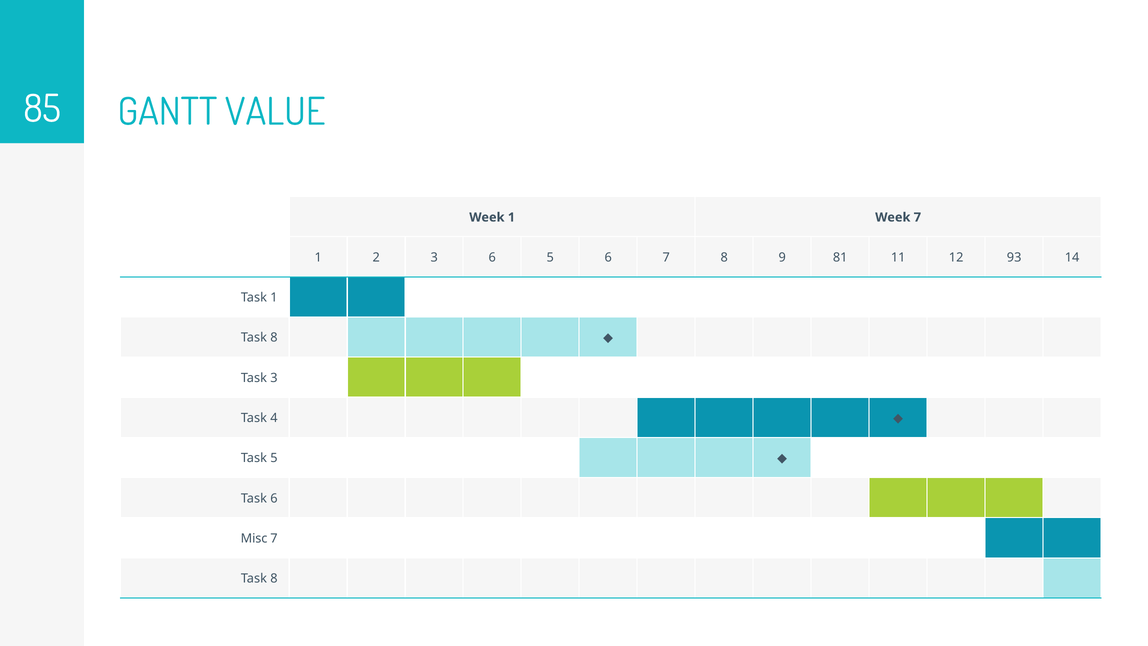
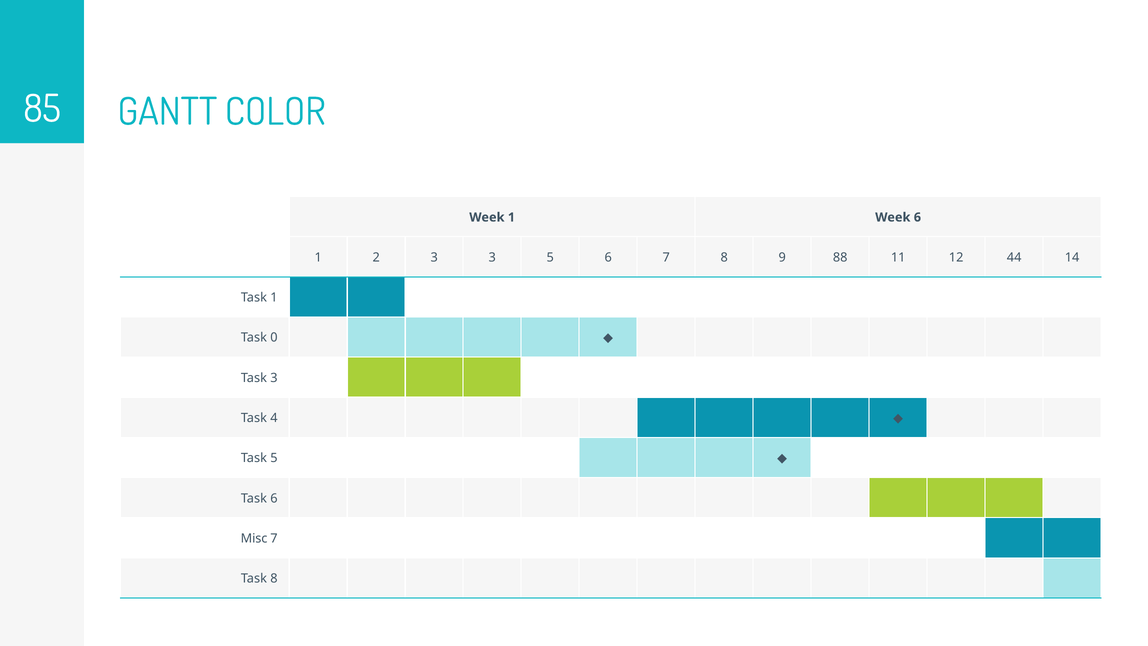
VALUE: VALUE -> COLOR
Week 7: 7 -> 6
3 6: 6 -> 3
81: 81 -> 88
93: 93 -> 44
8 at (274, 338): 8 -> 0
